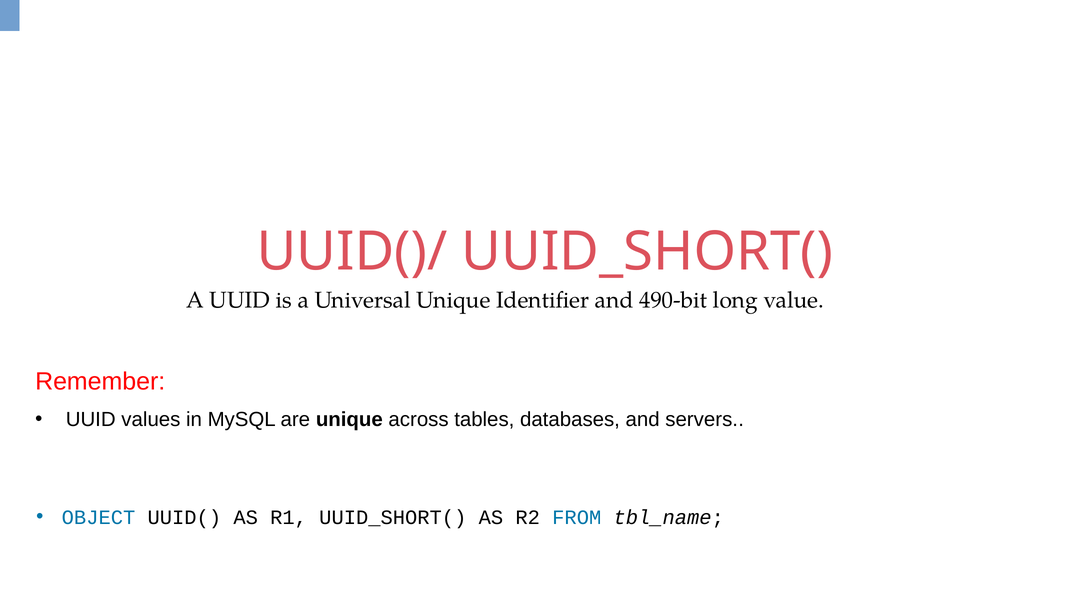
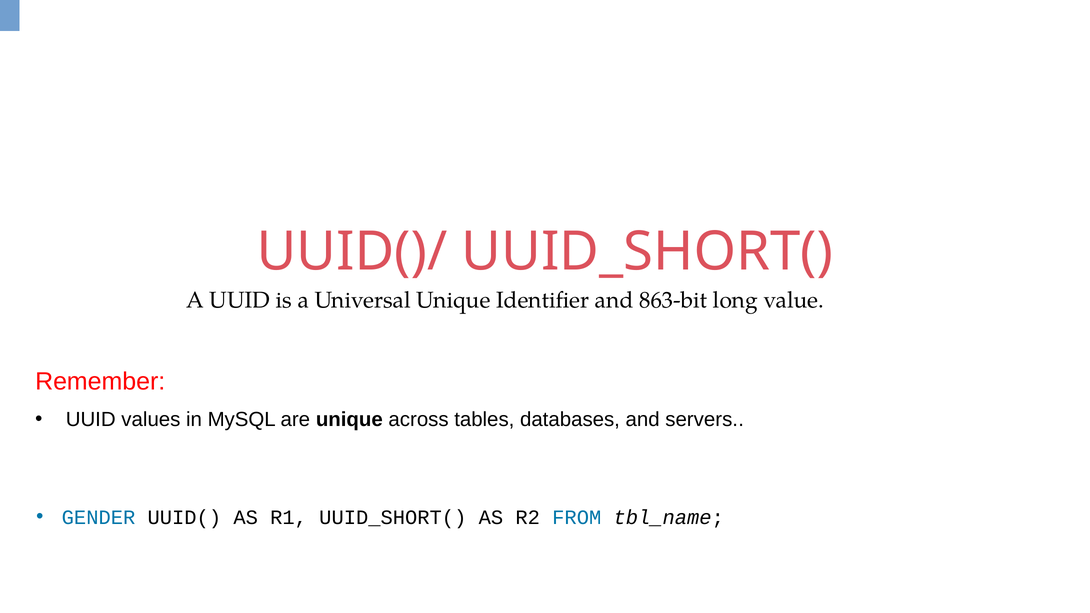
490-bit: 490-bit -> 863-bit
OBJECT: OBJECT -> GENDER
